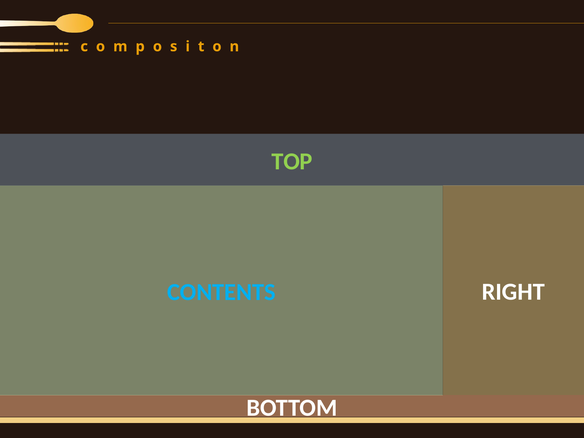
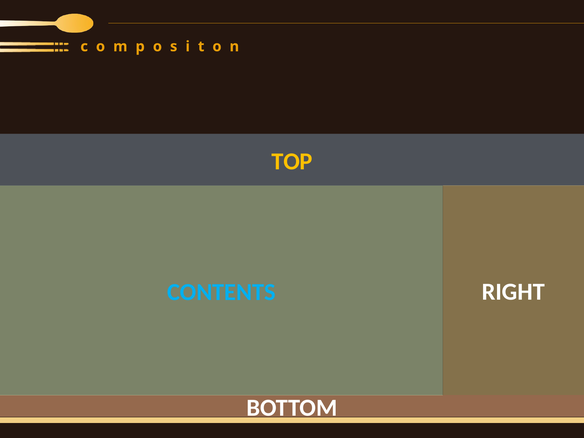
TOP colour: light green -> yellow
